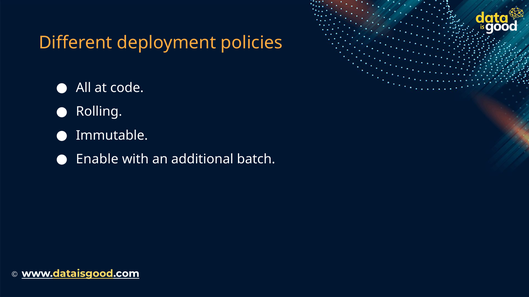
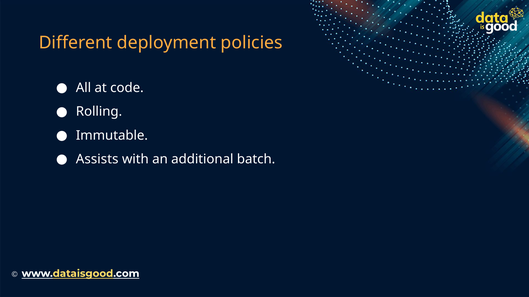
Enable: Enable -> Assists
